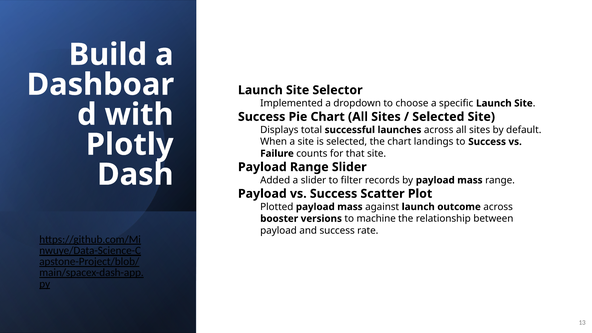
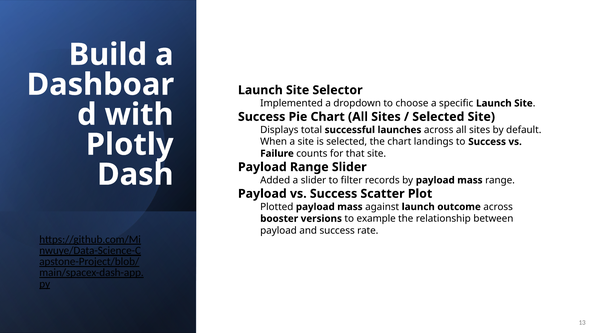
machine: machine -> example
